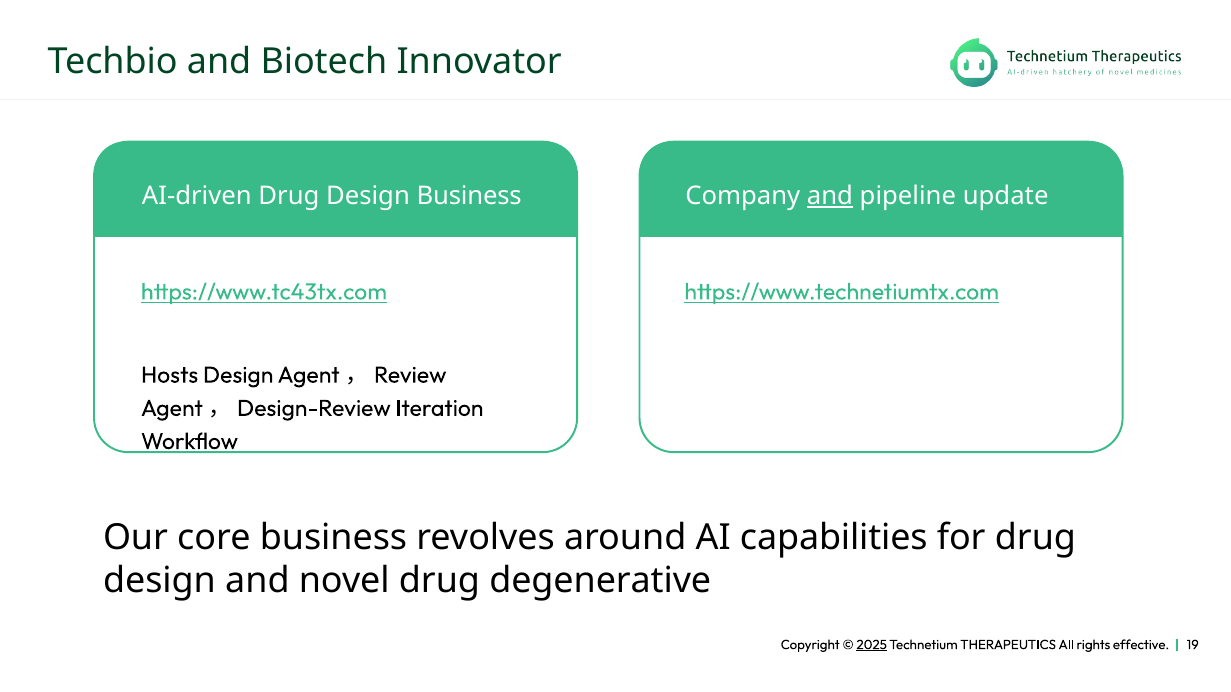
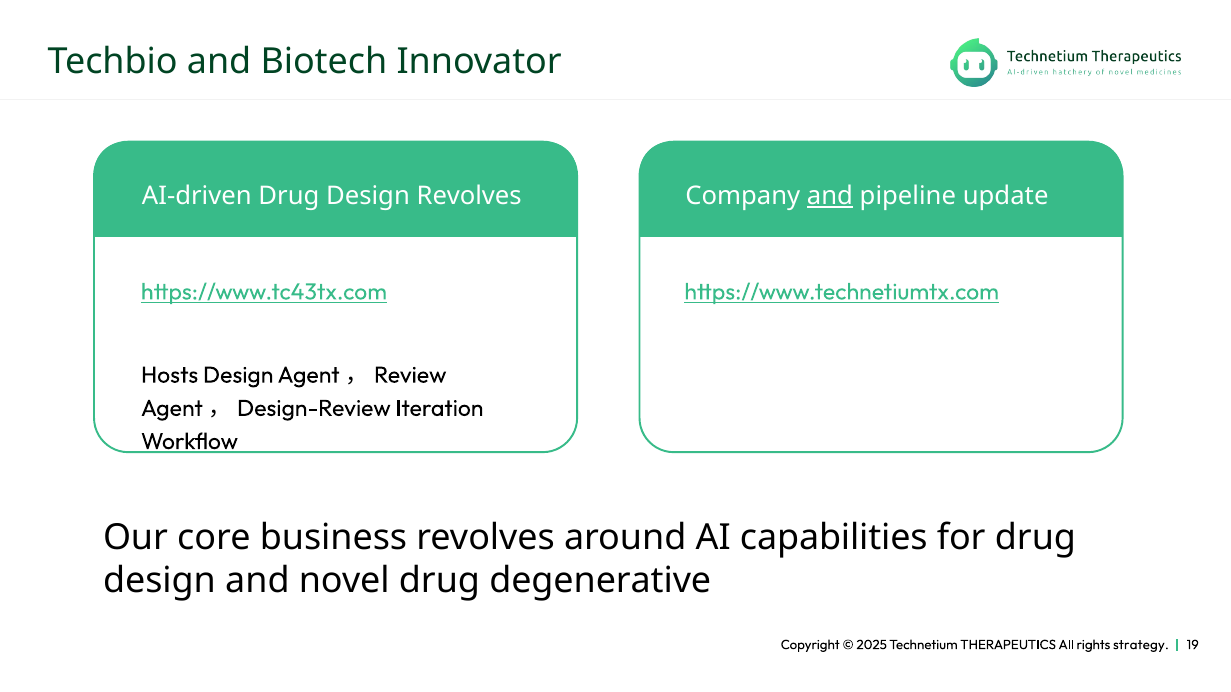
Design Business: Business -> Revolves
2025 underline: present -> none
effective: effective -> strategy
